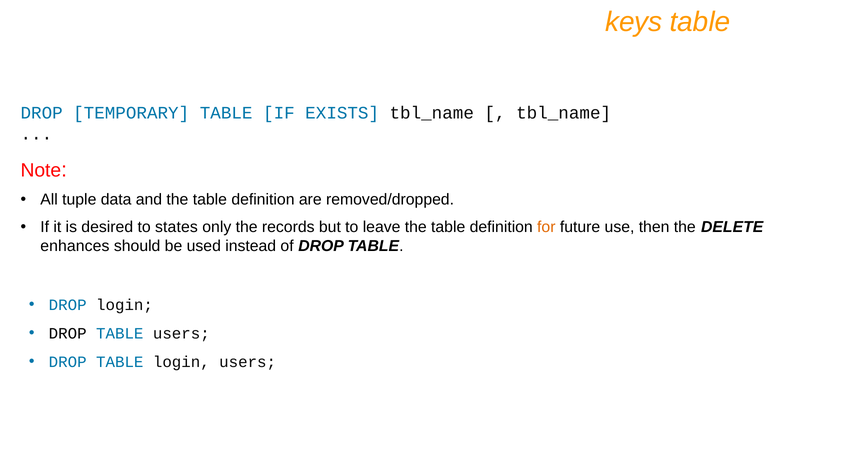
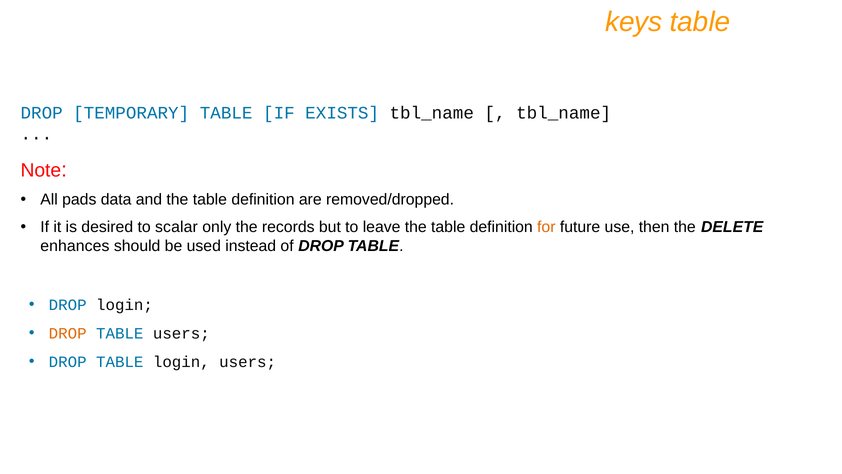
tuple: tuple -> pads
states: states -> scalar
DROP at (68, 333) colour: black -> orange
